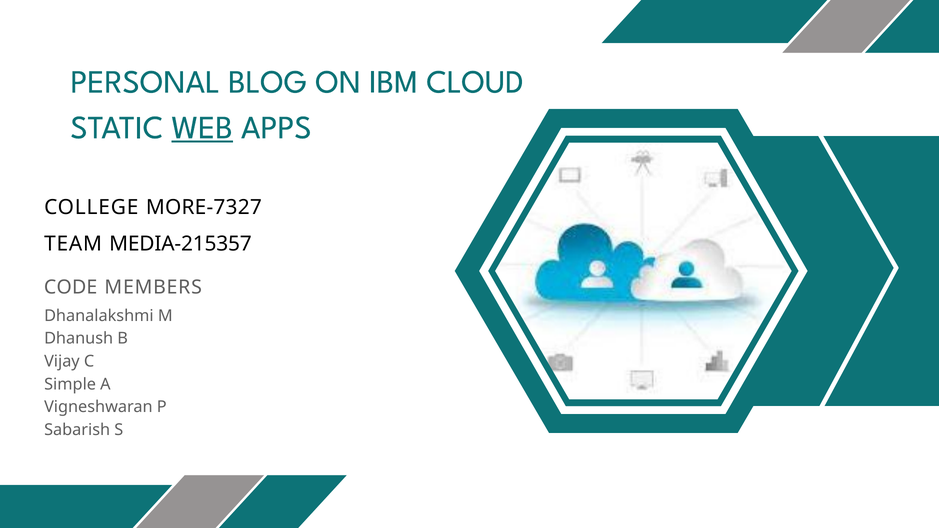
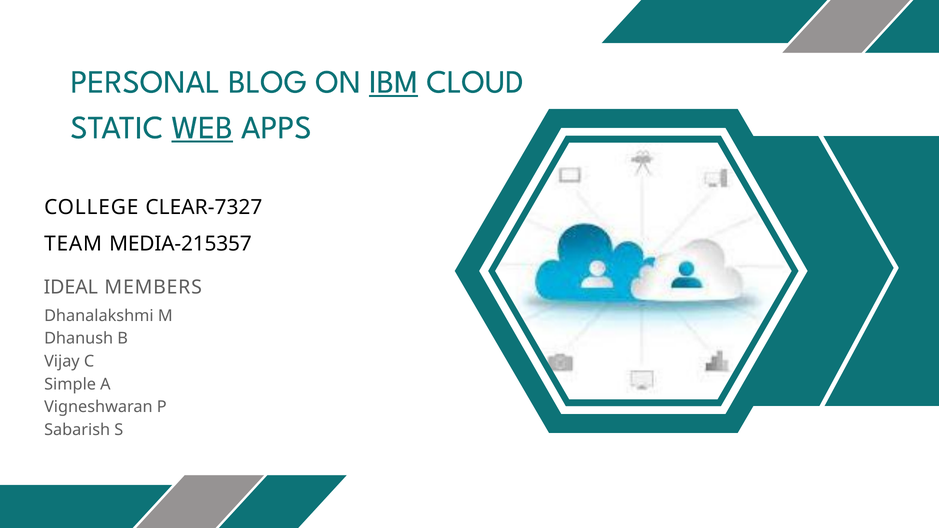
IBM underline: none -> present
MORE-7327: MORE-7327 -> CLEAR-7327
CODE: CODE -> IDEAL
